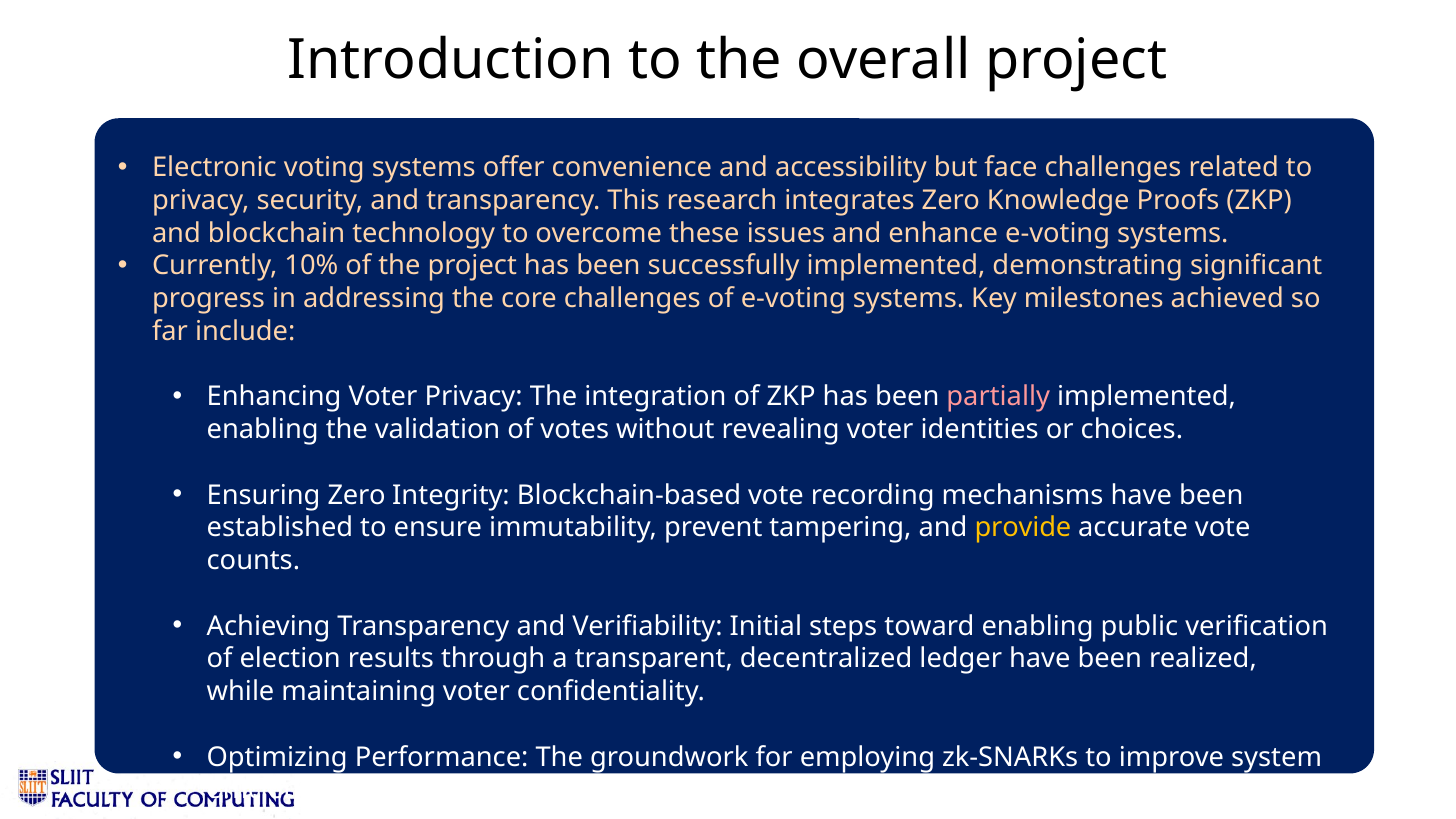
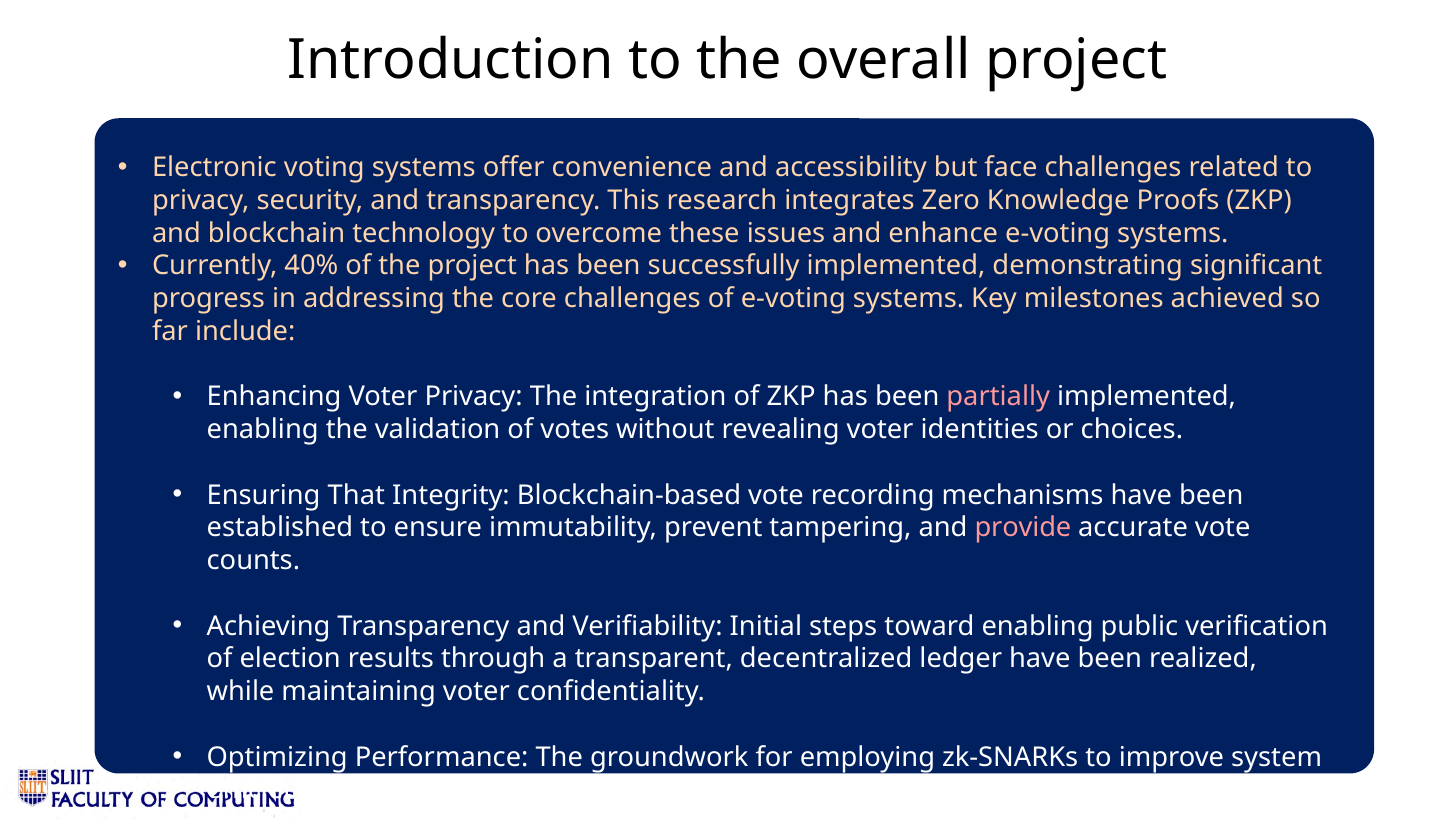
10%: 10% -> 40%
Ensuring Zero: Zero -> That
provide colour: yellow -> pink
